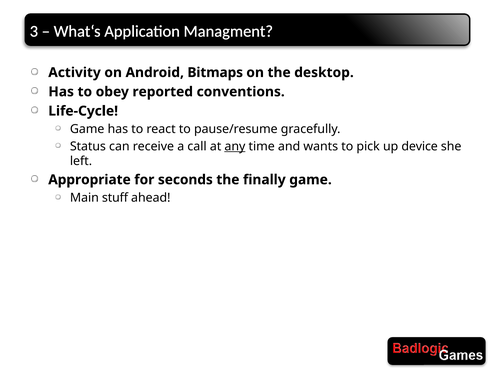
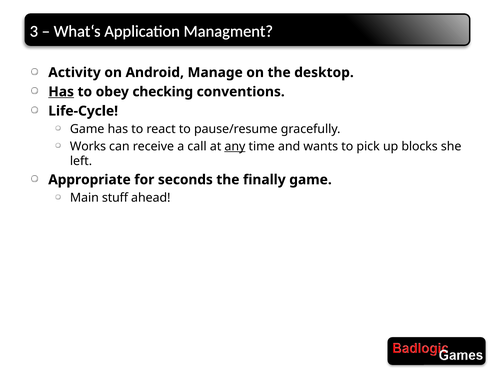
Bitmaps: Bitmaps -> Manage
Has at (61, 92) underline: none -> present
reported: reported -> checking
Status: Status -> Works
device: device -> blocks
